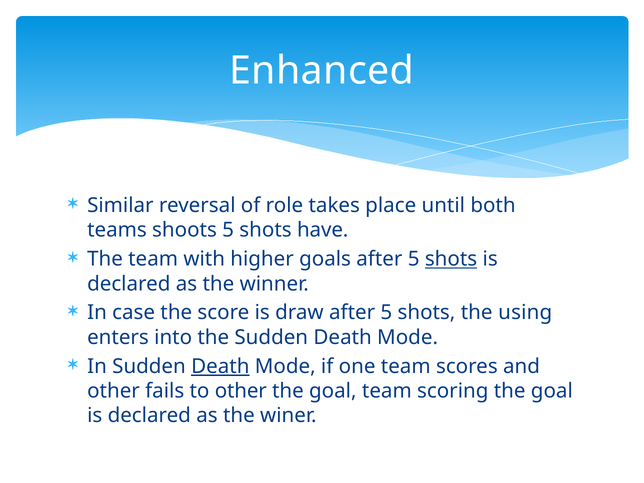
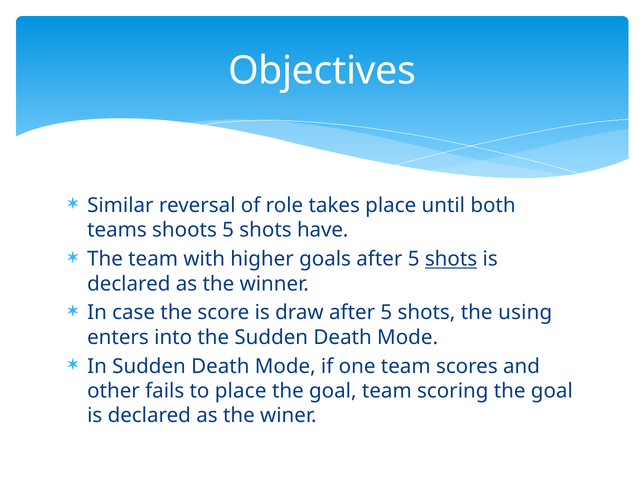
Enhanced: Enhanced -> Objectives
Death at (220, 366) underline: present -> none
to other: other -> place
